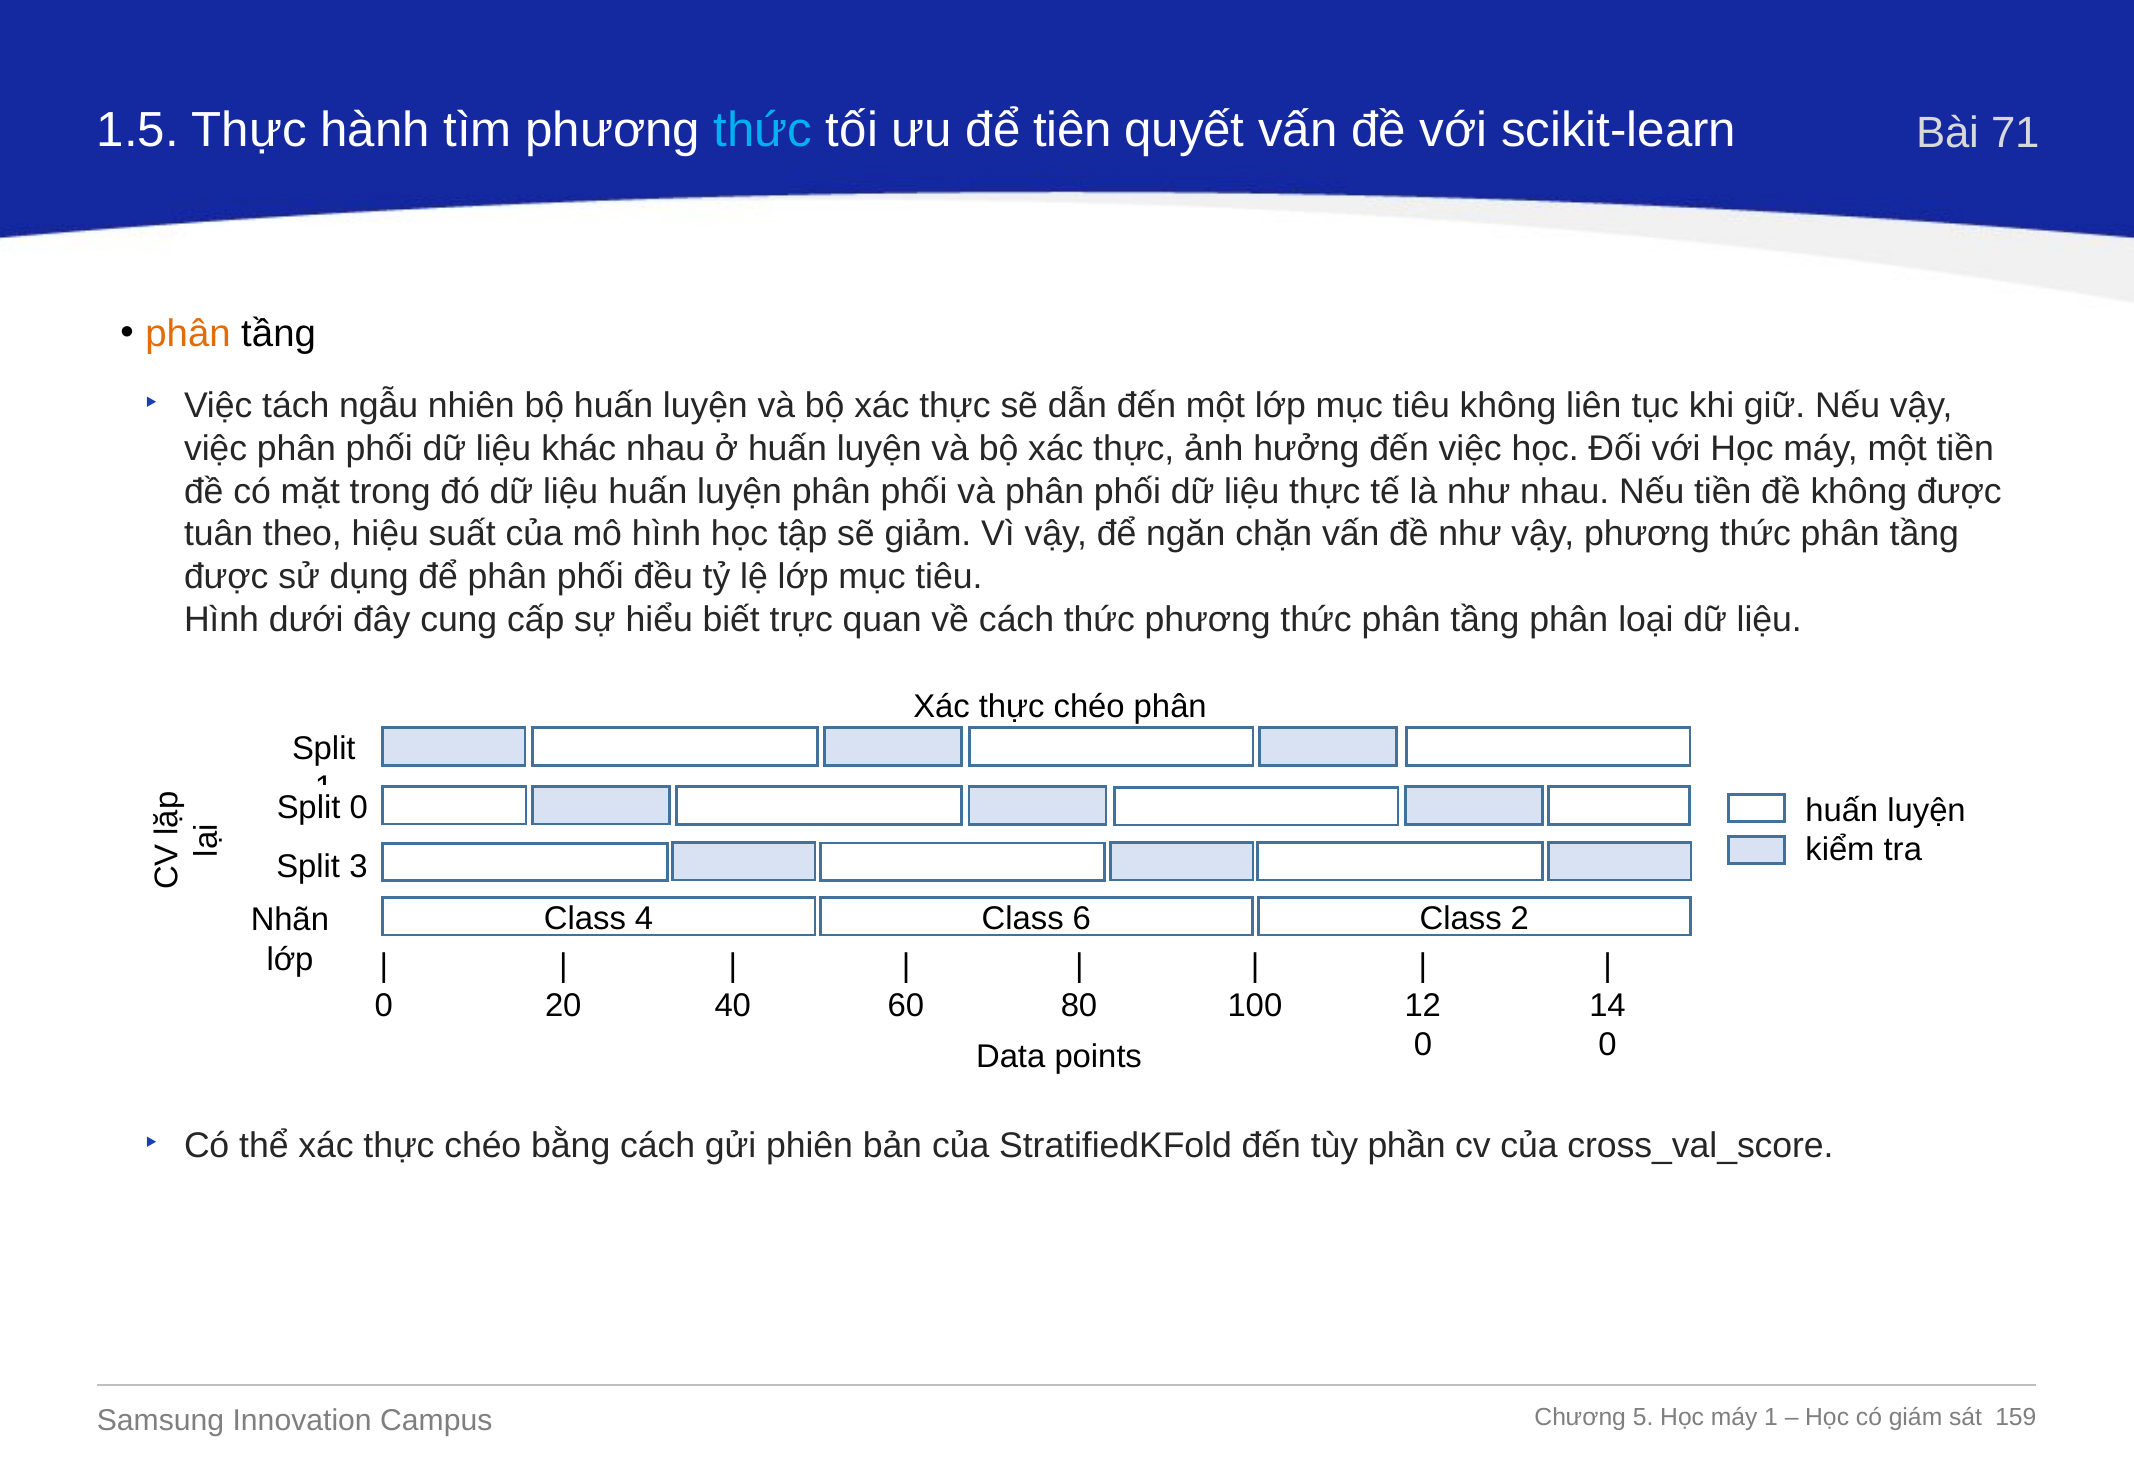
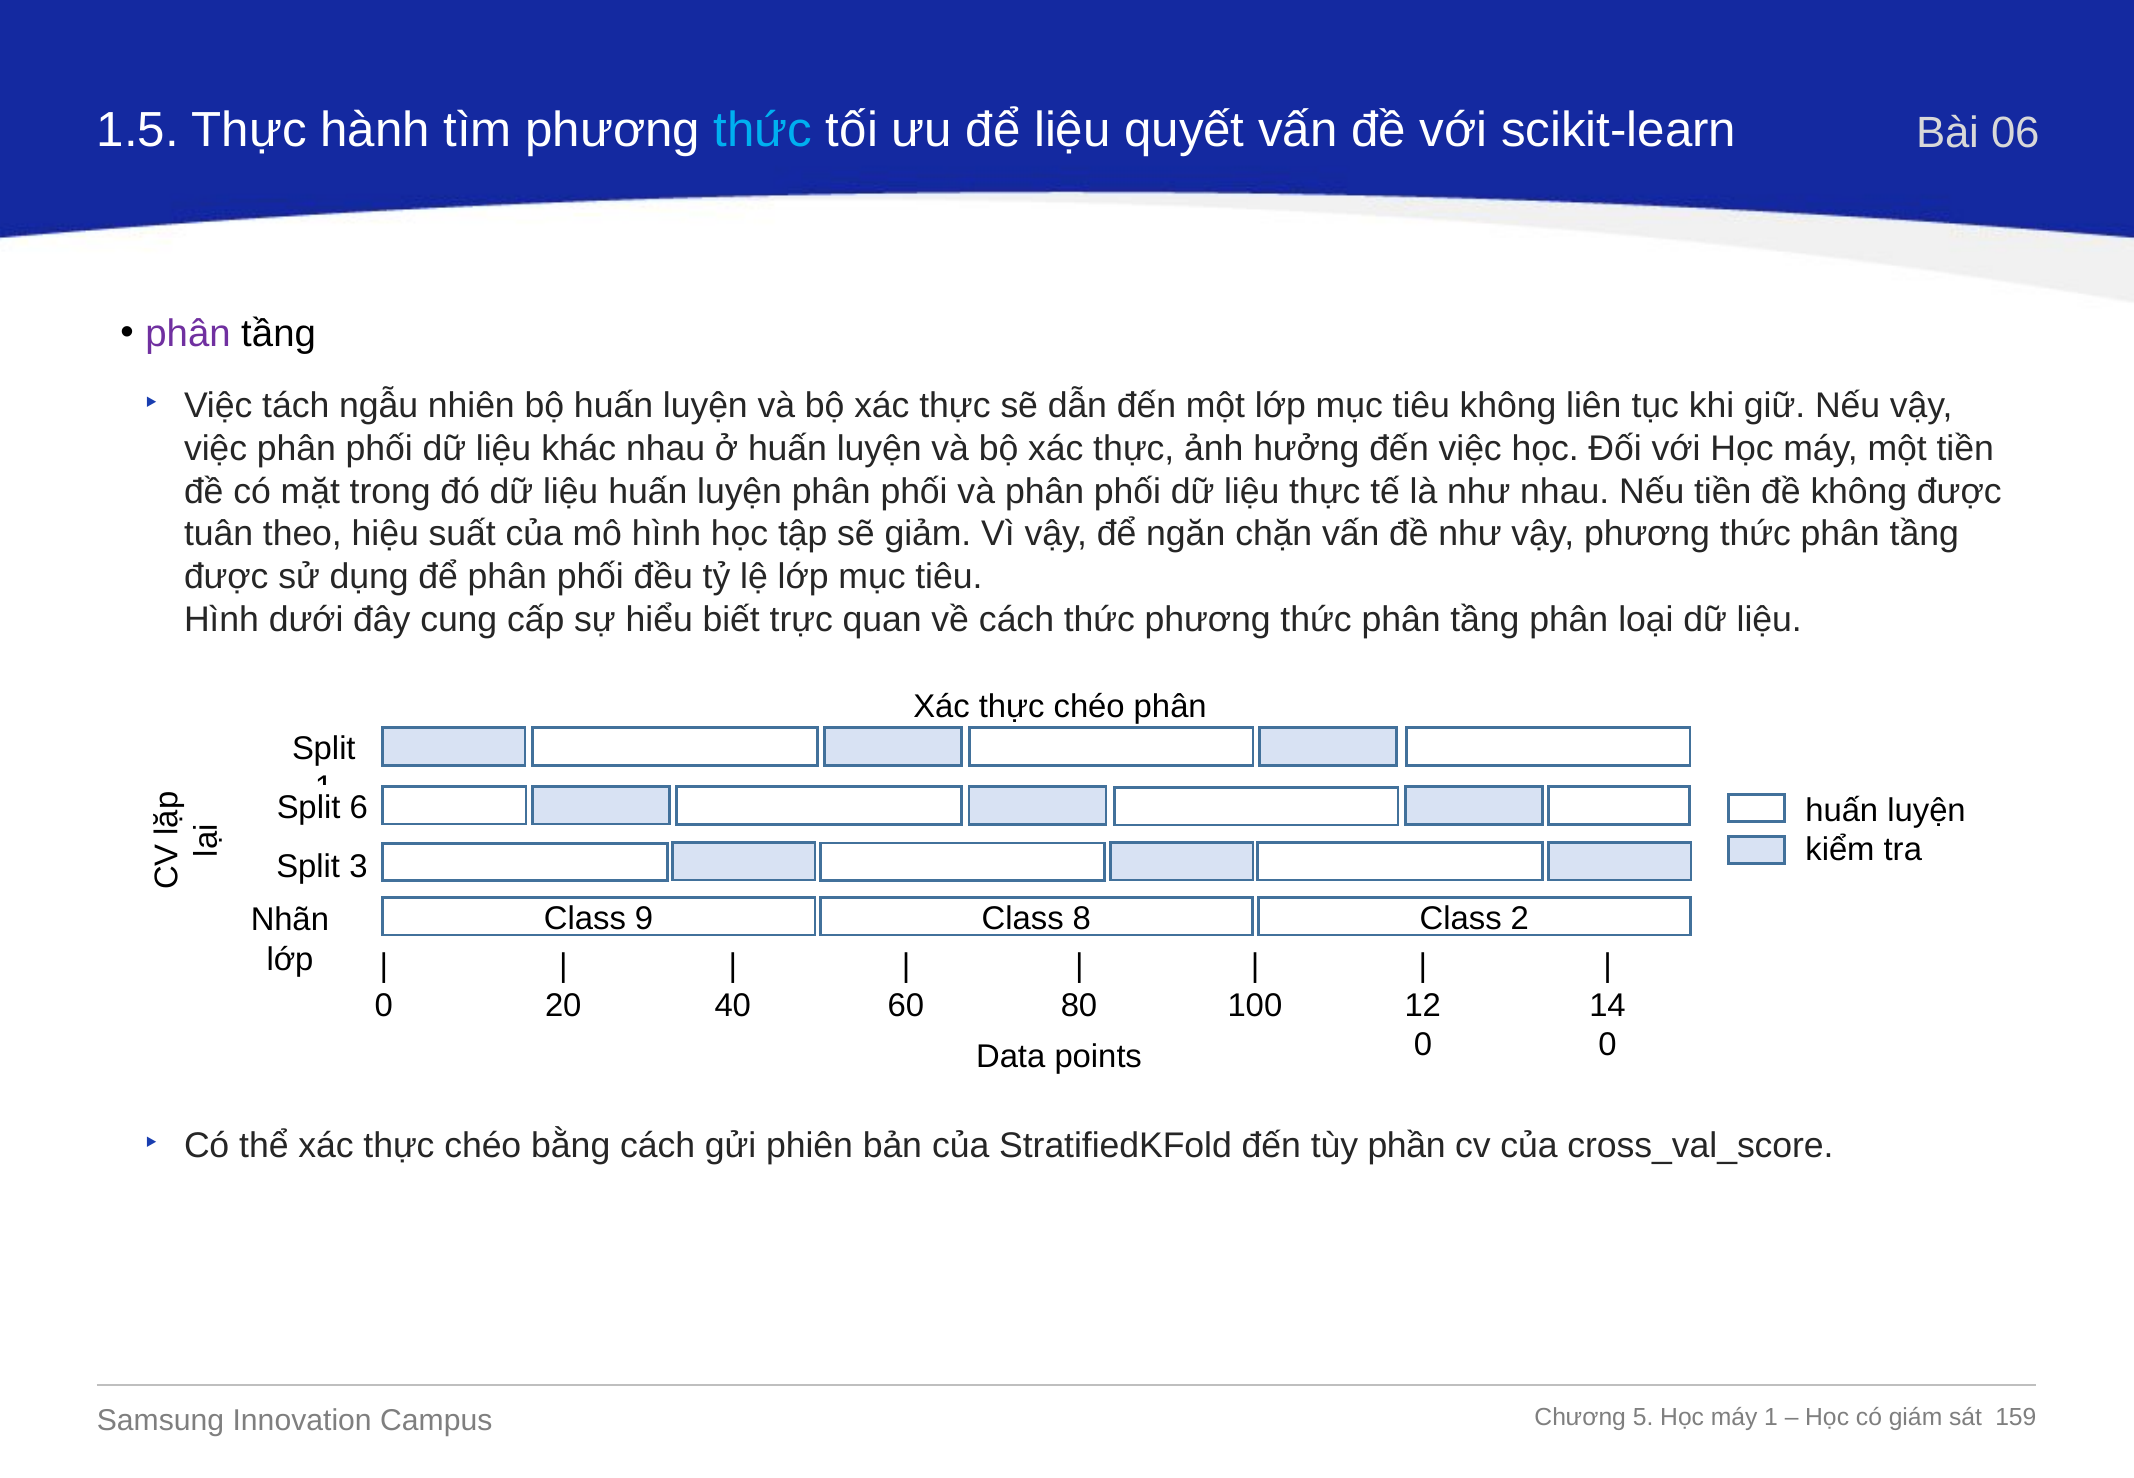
để tiên: tiên -> liệu
71: 71 -> 06
phân at (188, 334) colour: orange -> purple
0 at (359, 807): 0 -> 6
4: 4 -> 9
6: 6 -> 8
